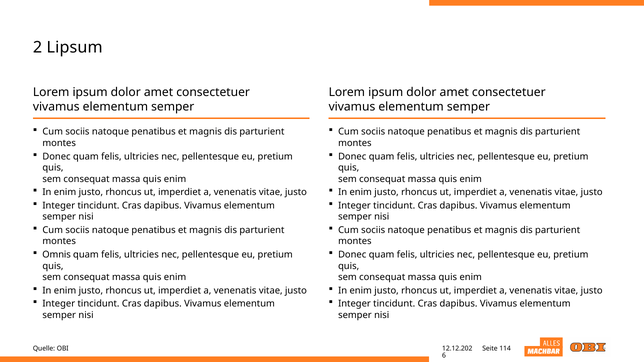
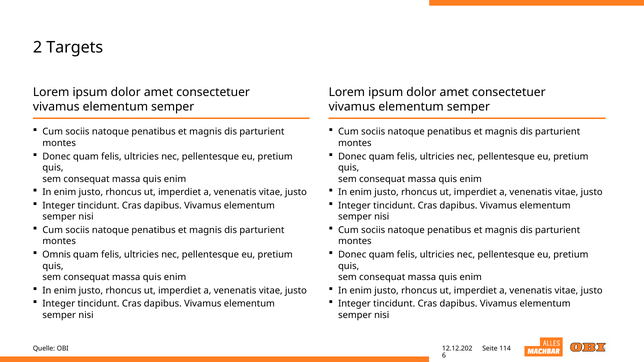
Lipsum: Lipsum -> Targets
